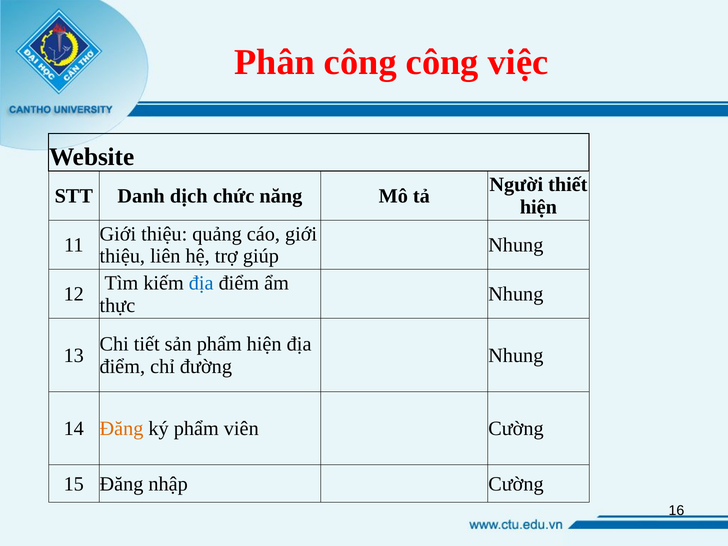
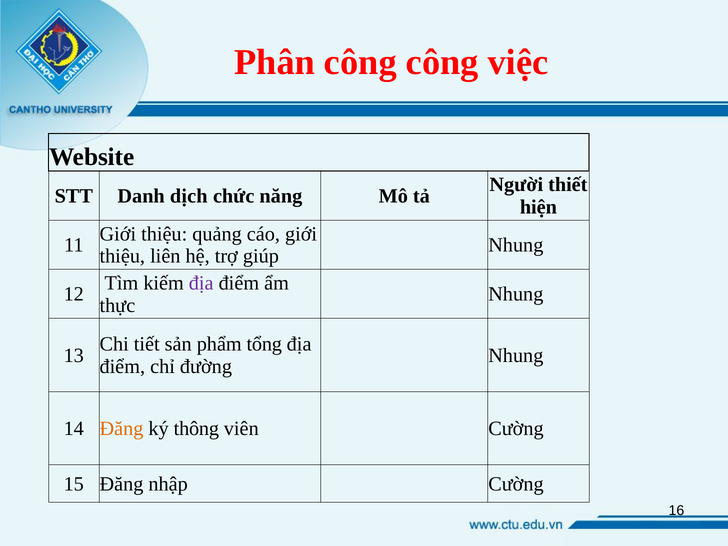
địa at (201, 283) colour: blue -> purple
phẩm hiện: hiện -> tổng
ký phẩm: phẩm -> thông
